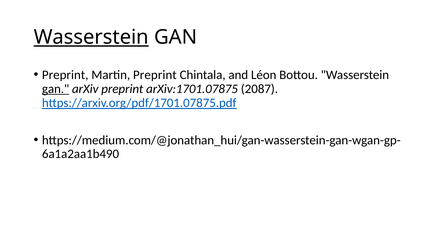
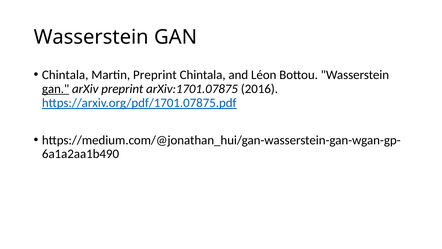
Wasserstein at (91, 37) underline: present -> none
Preprint at (65, 75): Preprint -> Chintala
2087: 2087 -> 2016
